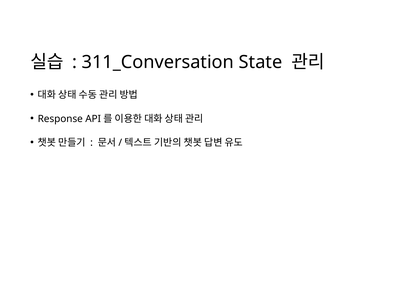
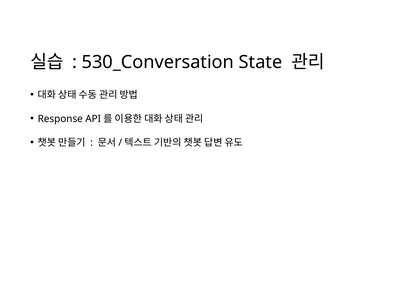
311_Conversation: 311_Conversation -> 530_Conversation
